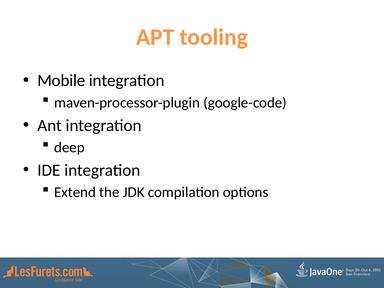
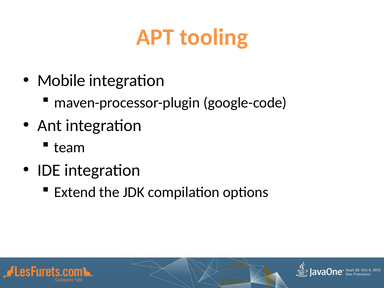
deep: deep -> team
